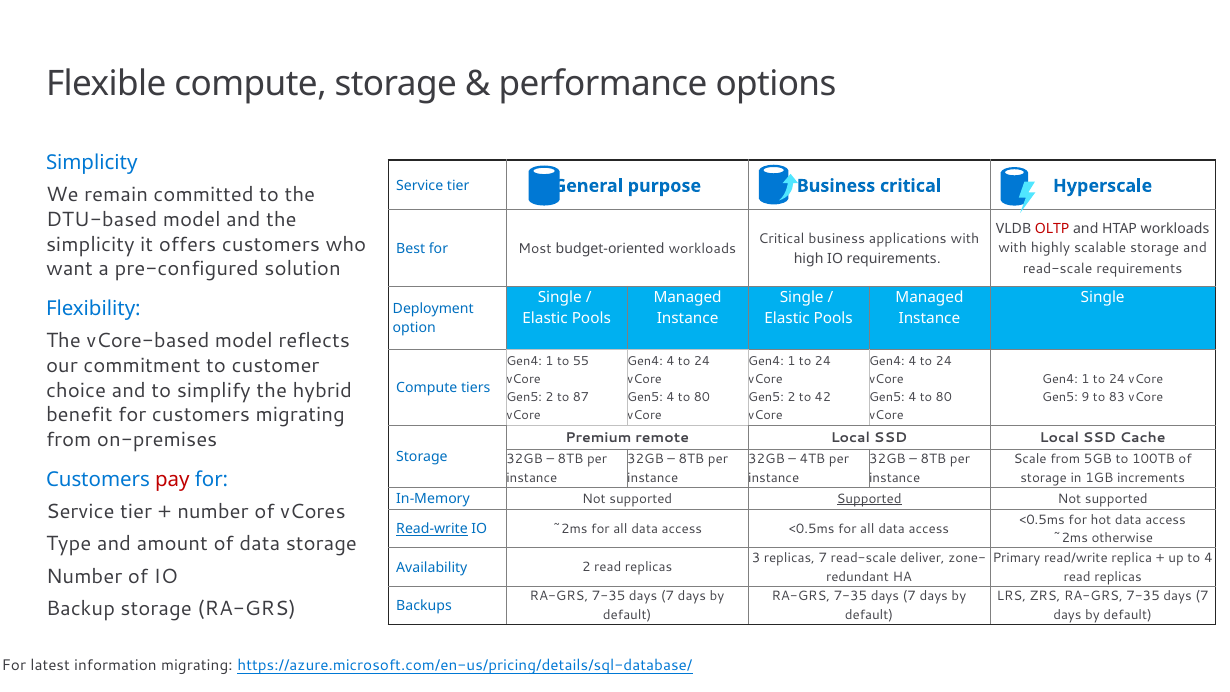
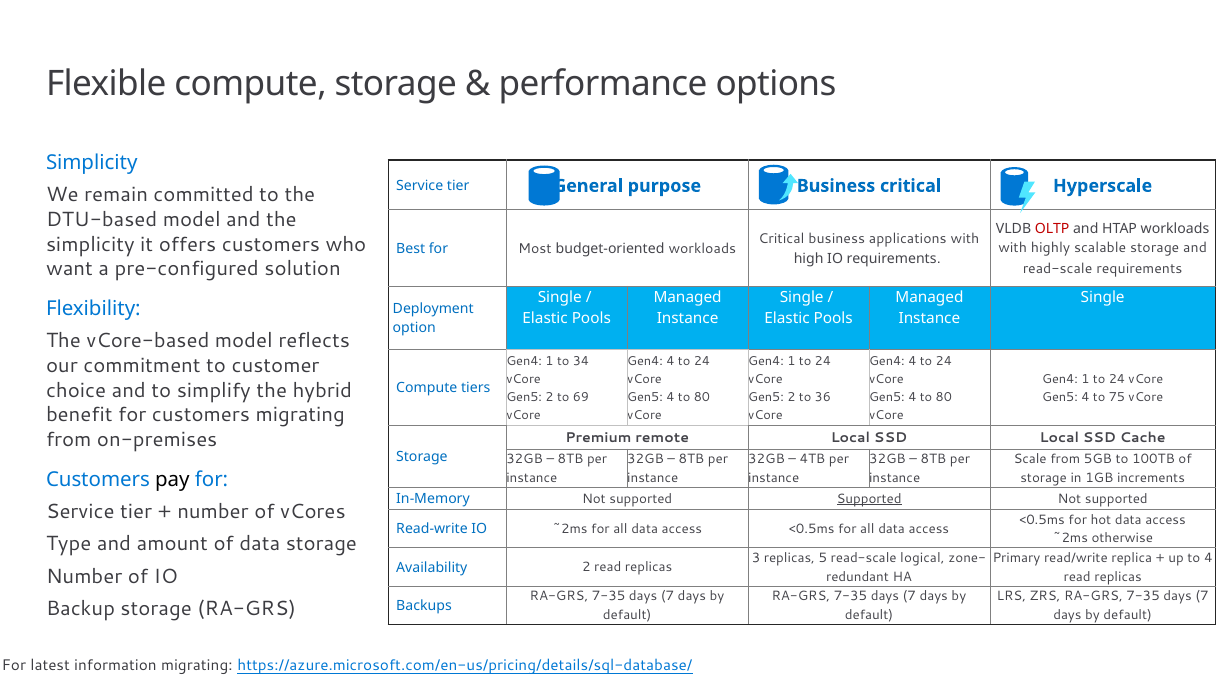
55: 55 -> 34
87: 87 -> 69
42: 42 -> 36
9 at (1086, 397): 9 -> 4
83: 83 -> 75
pay colour: red -> black
Read-write underline: present -> none
replicas 7: 7 -> 5
deliver: deliver -> logical
